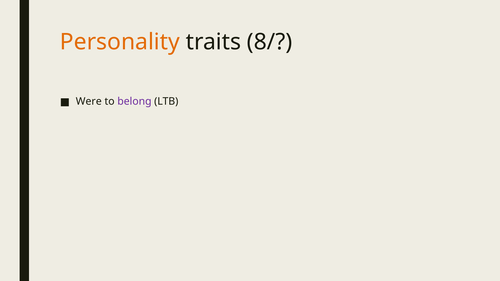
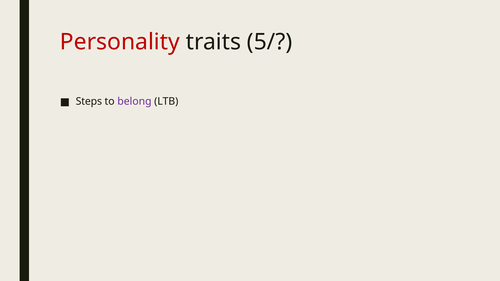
Personality colour: orange -> red
8/: 8/ -> 5/
Were: Were -> Steps
